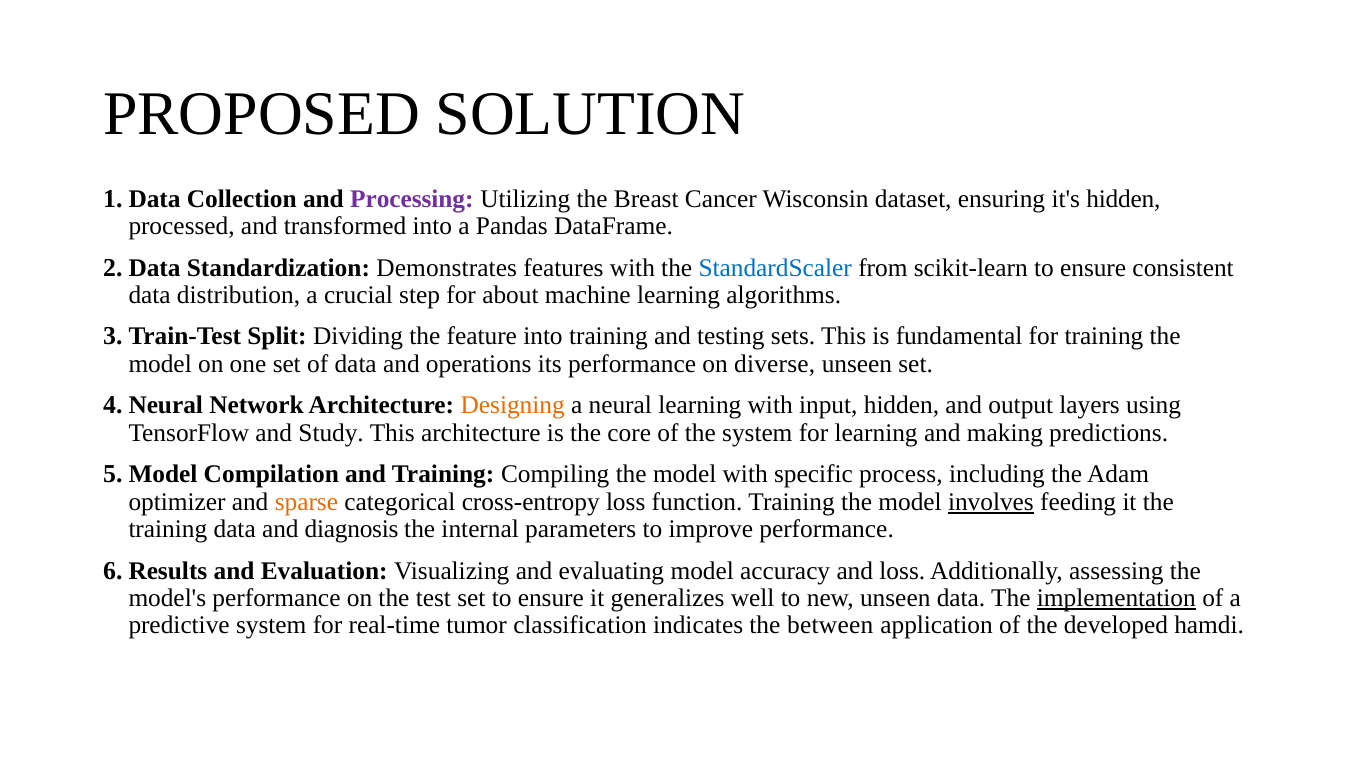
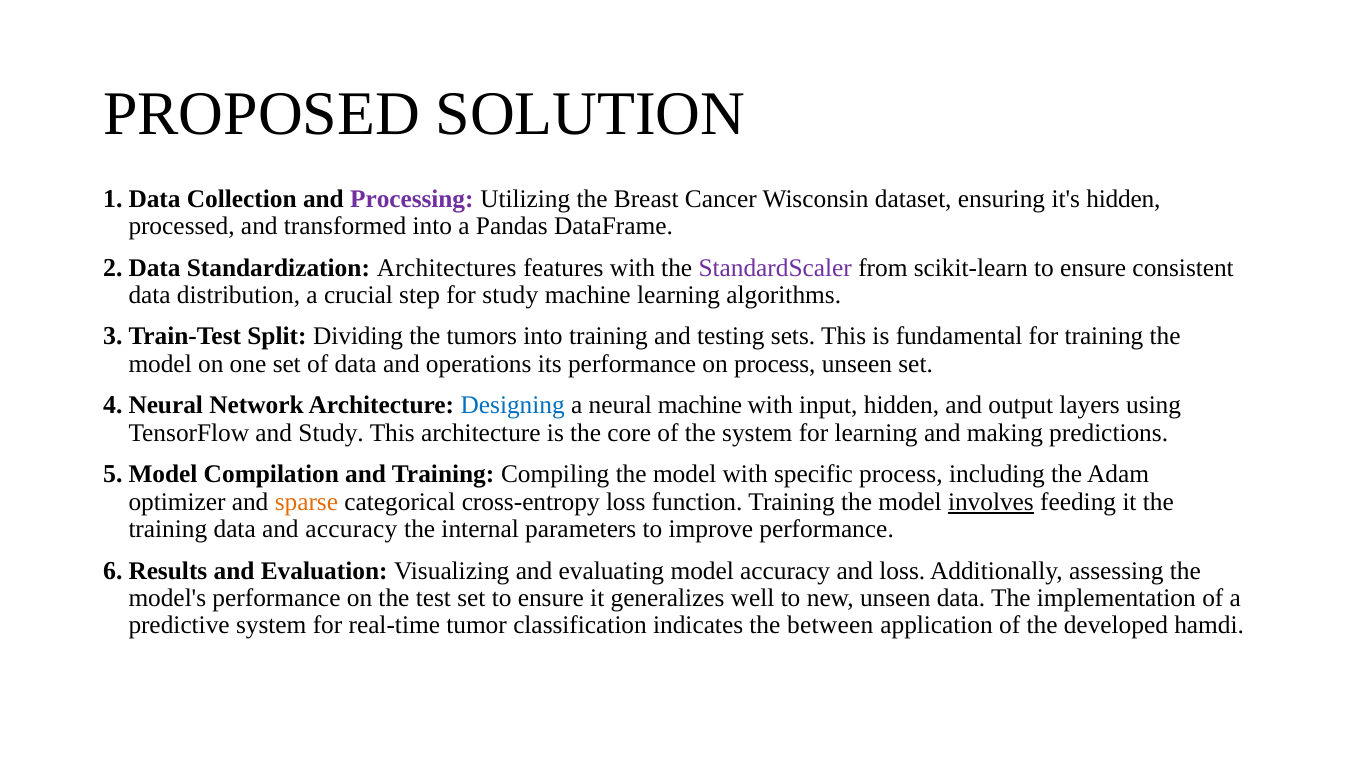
Demonstrates: Demonstrates -> Architectures
StandardScaler colour: blue -> purple
for about: about -> study
feature: feature -> tumors
on diverse: diverse -> process
Designing colour: orange -> blue
neural learning: learning -> machine
and diagnosis: diagnosis -> accuracy
implementation underline: present -> none
